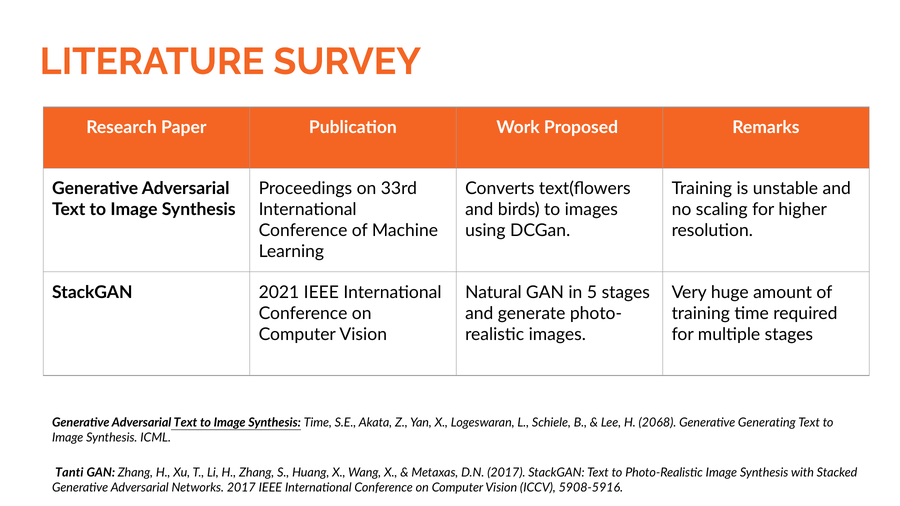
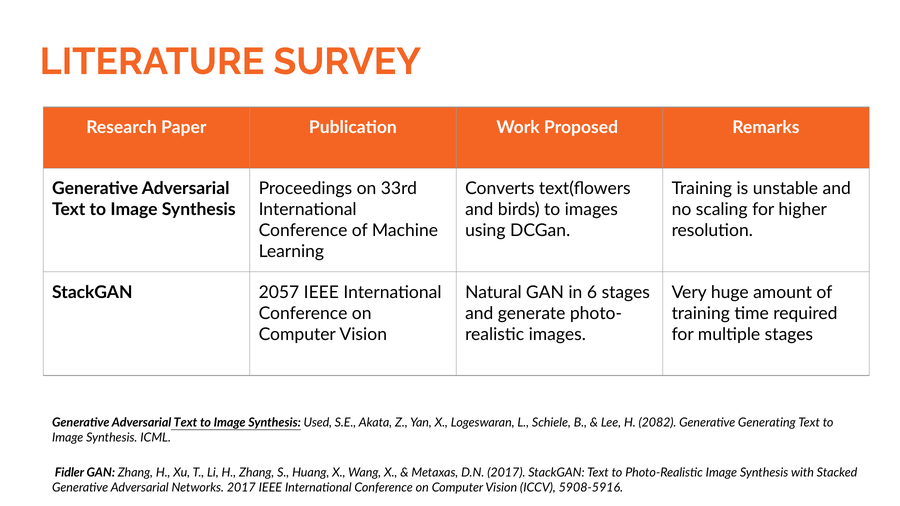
2021: 2021 -> 2057
5: 5 -> 6
Synthesis Time: Time -> Used
2068: 2068 -> 2082
Tanti: Tanti -> Fidler
